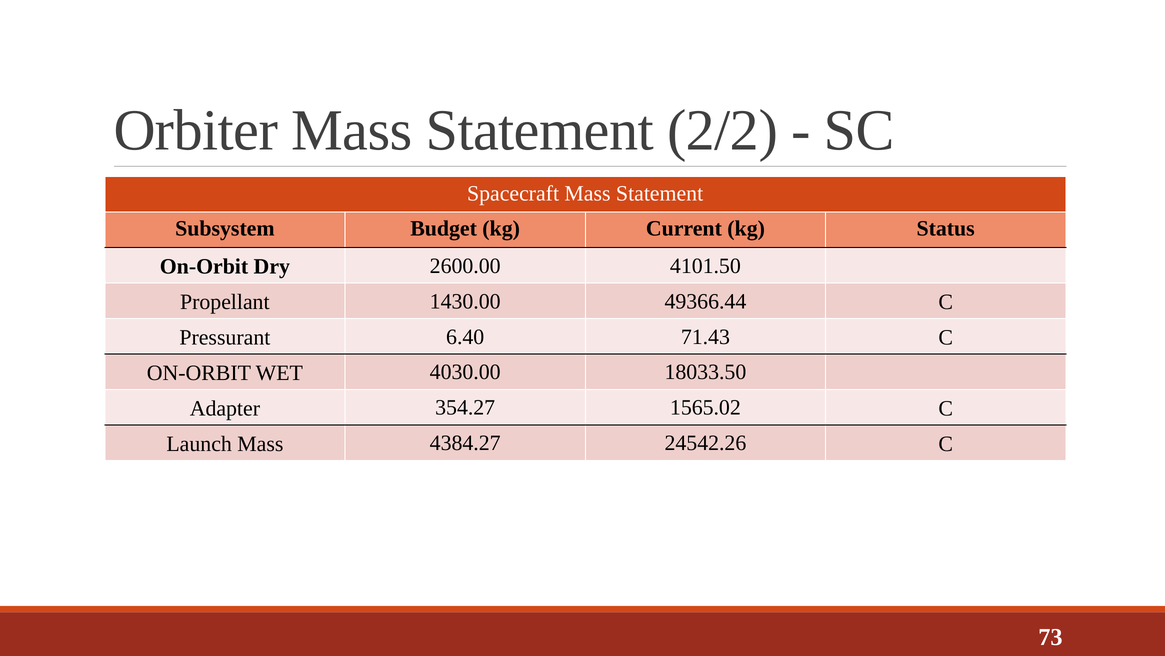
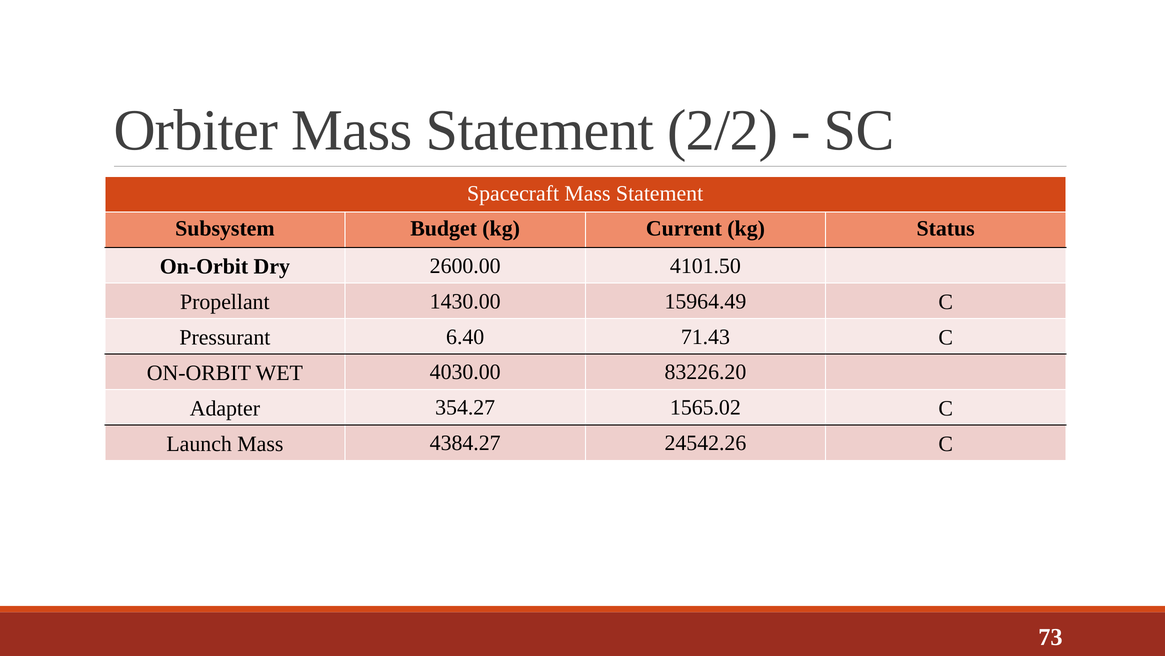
49366.44: 49366.44 -> 15964.49
18033.50: 18033.50 -> 83226.20
